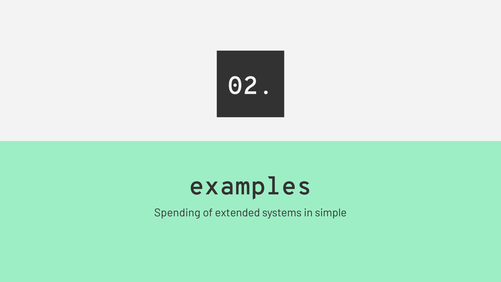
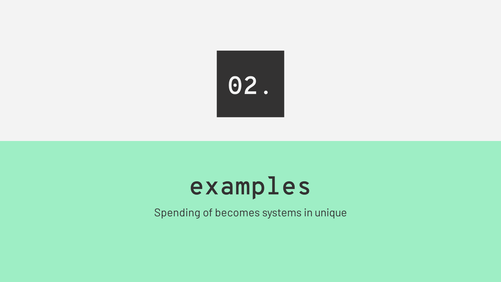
extended: extended -> becomes
simple: simple -> unique
